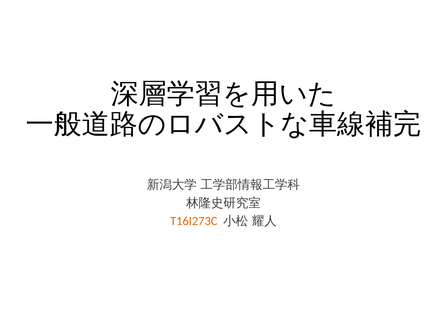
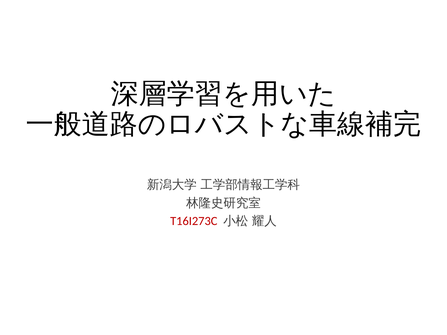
T16I273C colour: orange -> red
